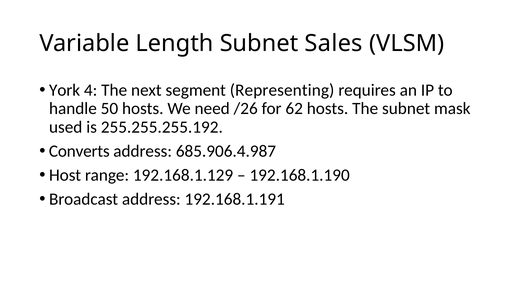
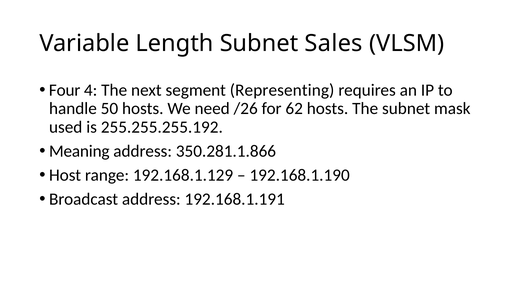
York: York -> Four
Converts: Converts -> Meaning
685.906.4.987: 685.906.4.987 -> 350.281.1.866
